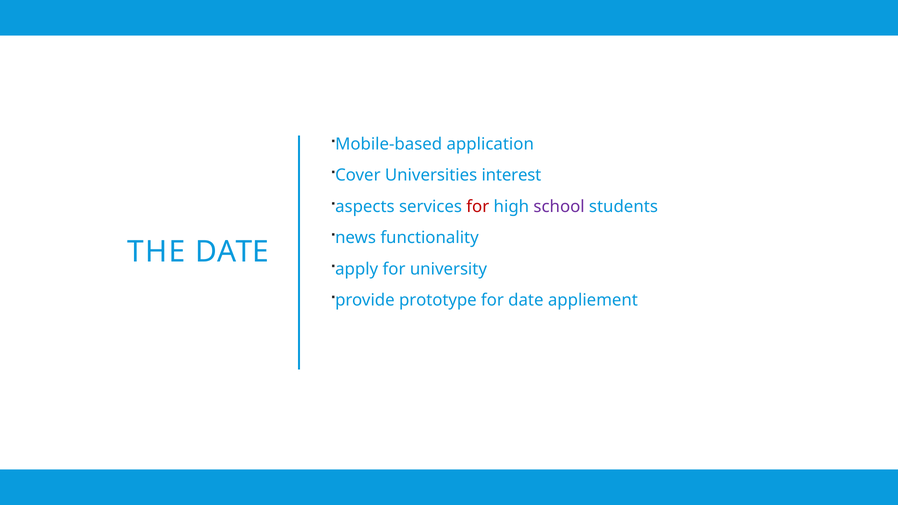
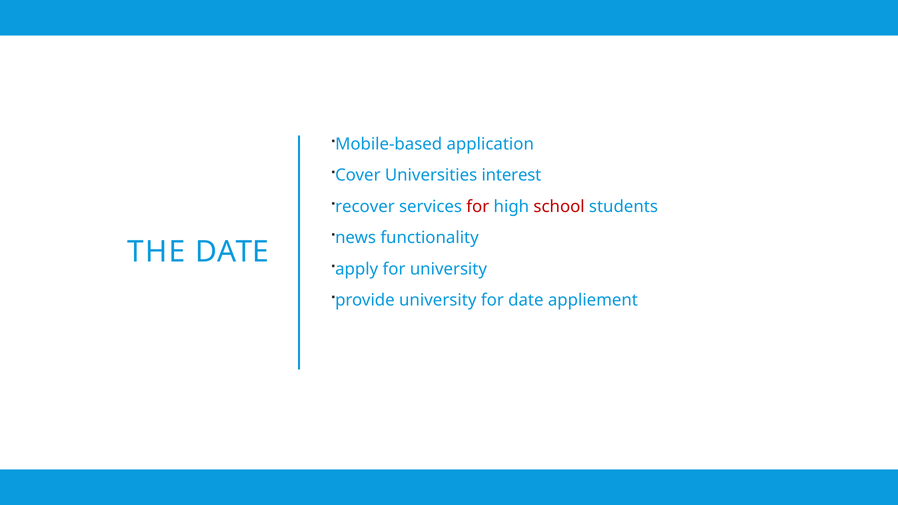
aspects: aspects -> recover
school colour: purple -> red
provide prototype: prototype -> university
